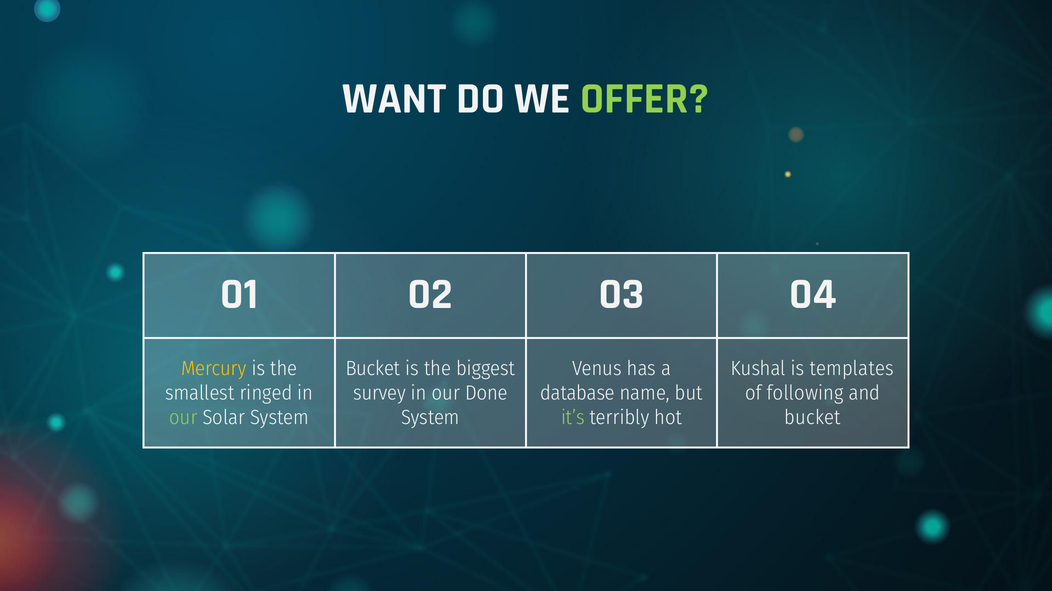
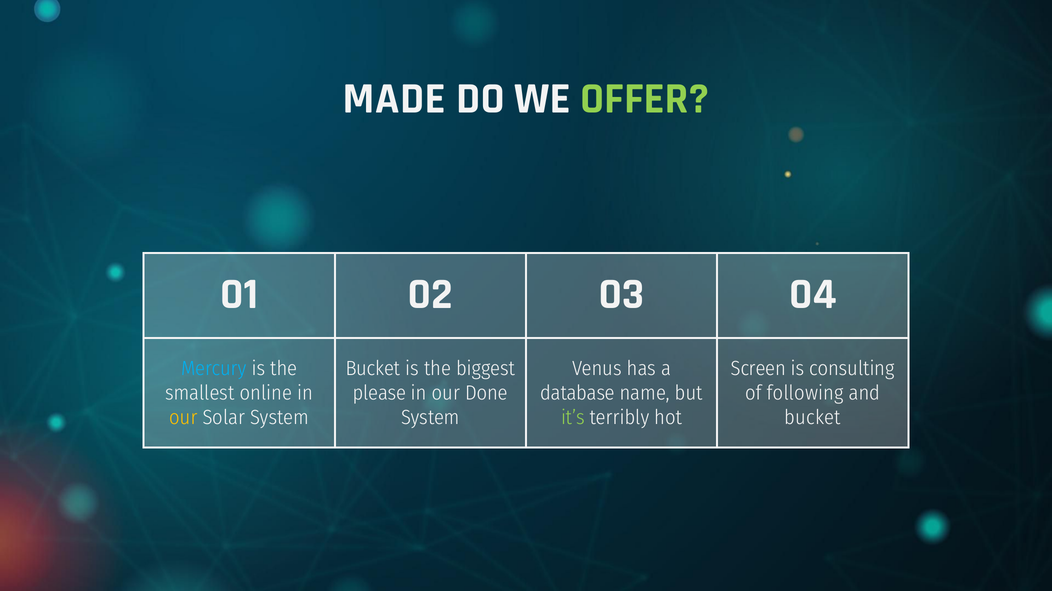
WANT: WANT -> MADE
Mercury colour: yellow -> light blue
Kushal: Kushal -> Screen
templates: templates -> consulting
ringed: ringed -> online
survey: survey -> please
our at (183, 418) colour: light green -> yellow
